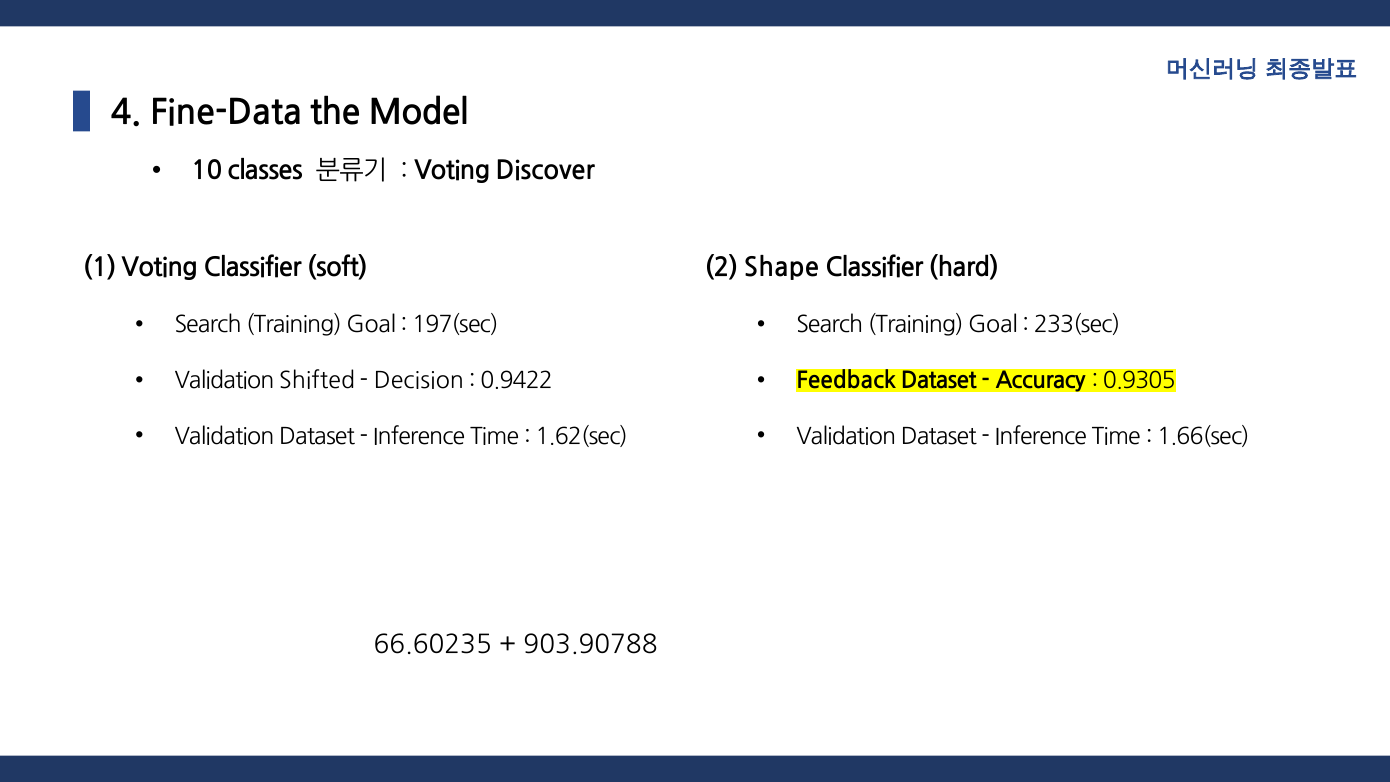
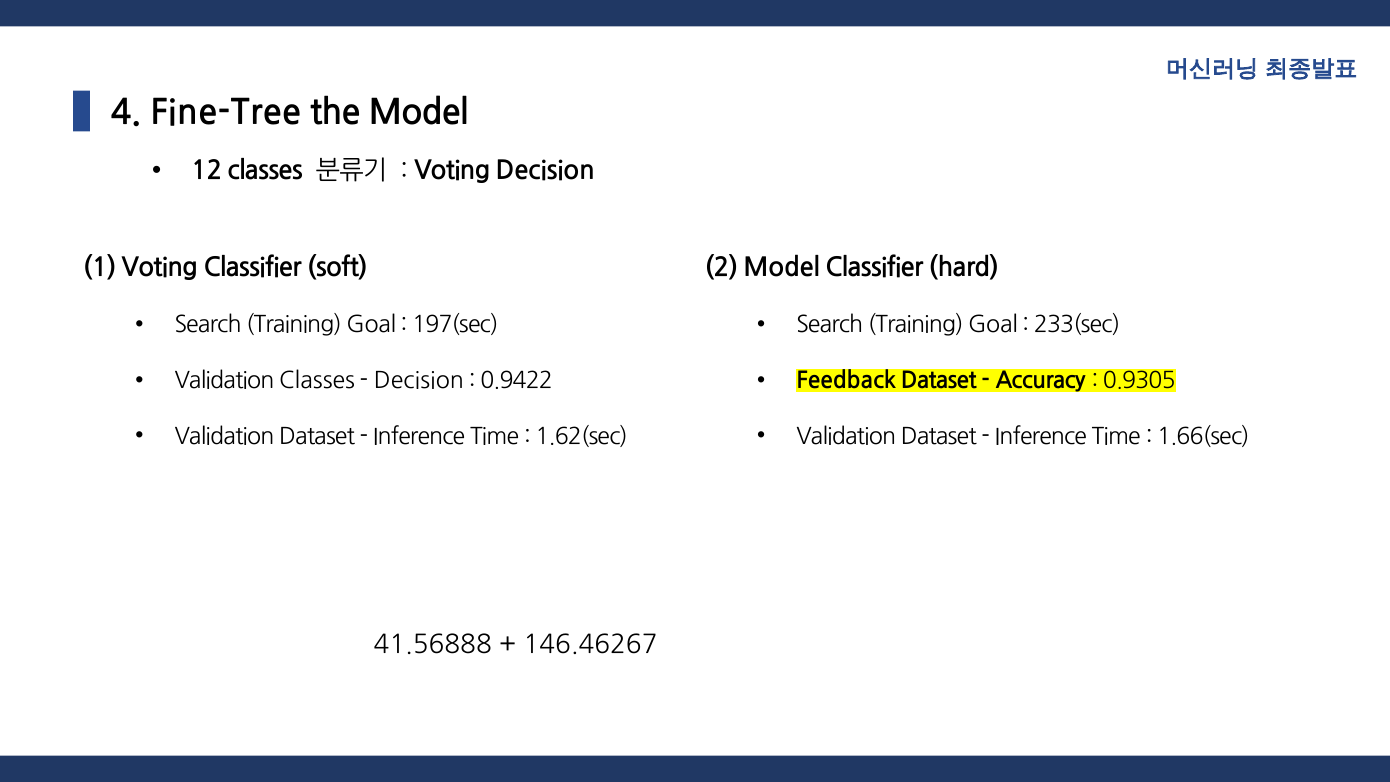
Fine-Data: Fine-Data -> Fine-Tree
10: 10 -> 12
Voting Discover: Discover -> Decision
2 Shape: Shape -> Model
Validation Shifted: Shifted -> Classes
66.60235: 66.60235 -> 41.56888
903.90788: 903.90788 -> 146.46267
